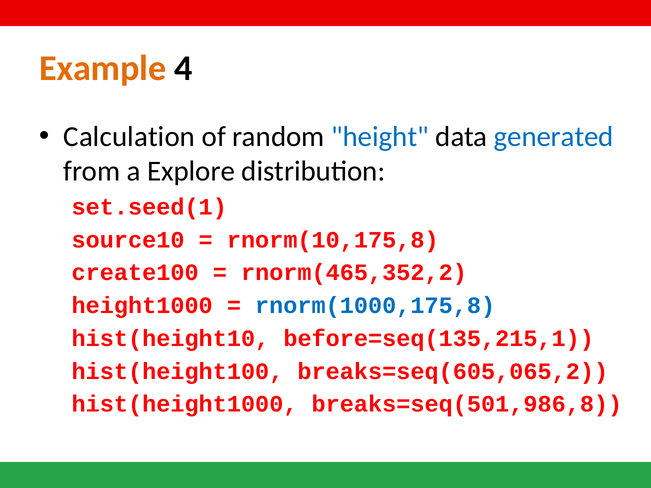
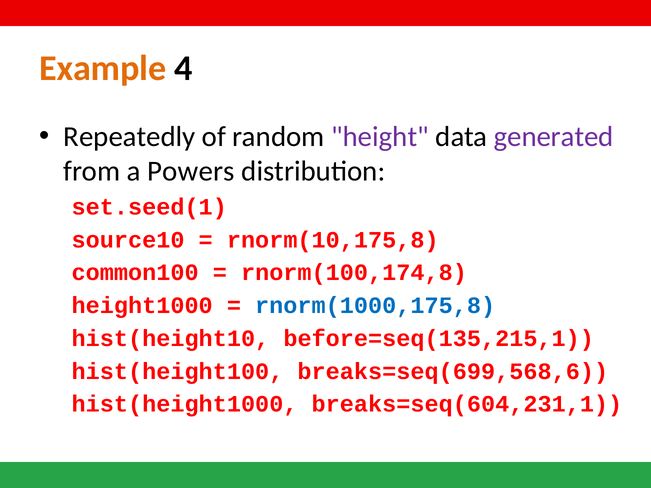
Calculation: Calculation -> Repeatedly
height colour: blue -> purple
generated colour: blue -> purple
Explore: Explore -> Powers
create100: create100 -> common100
rnorm(465,352,2: rnorm(465,352,2 -> rnorm(100,174,8
breaks=seq(605,065,2: breaks=seq(605,065,2 -> breaks=seq(699,568,6
breaks=seq(501,986,8: breaks=seq(501,986,8 -> breaks=seq(604,231,1
